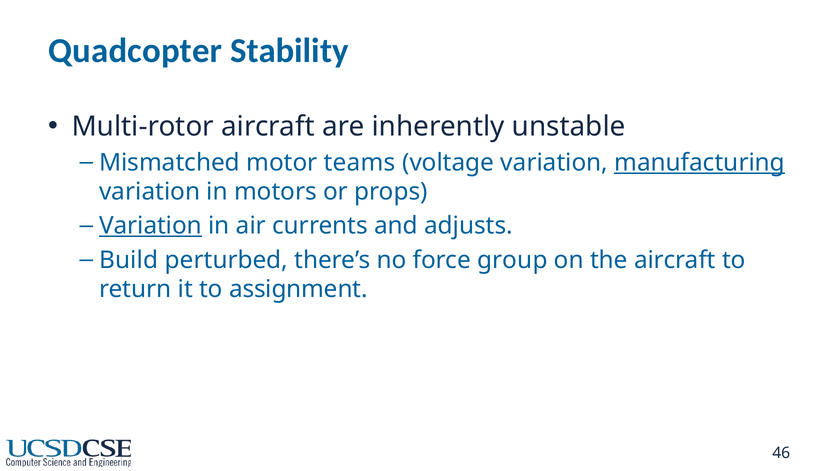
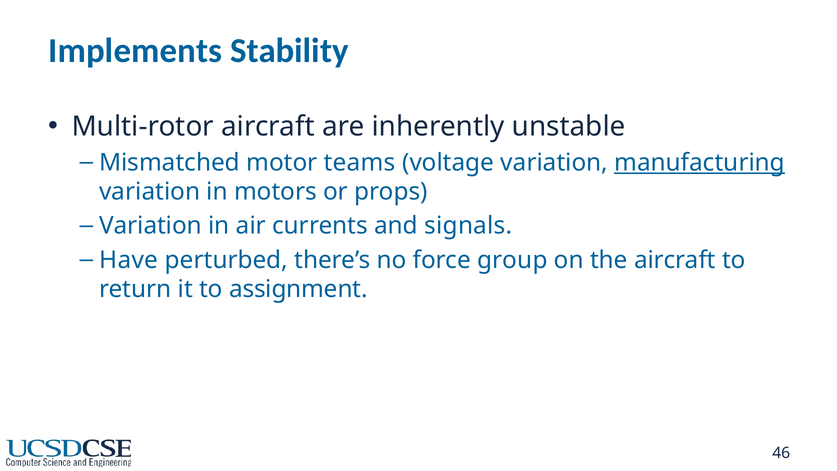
Quadcopter: Quadcopter -> Implements
Variation at (151, 226) underline: present -> none
adjusts: adjusts -> signals
Build: Build -> Have
